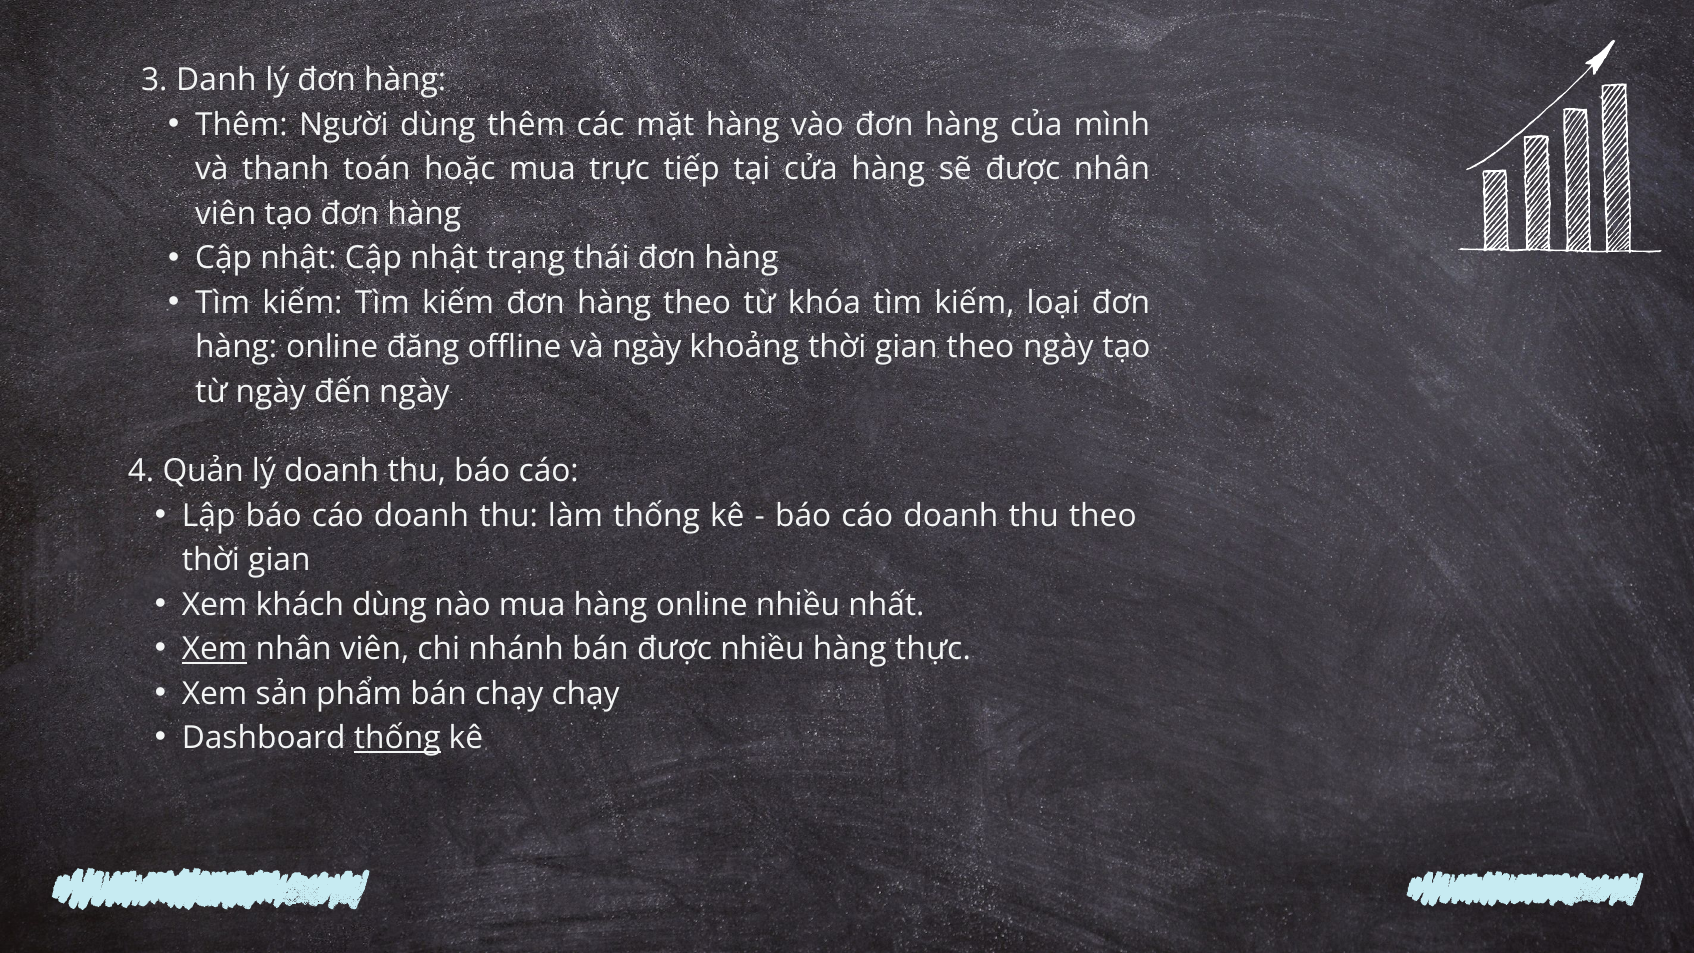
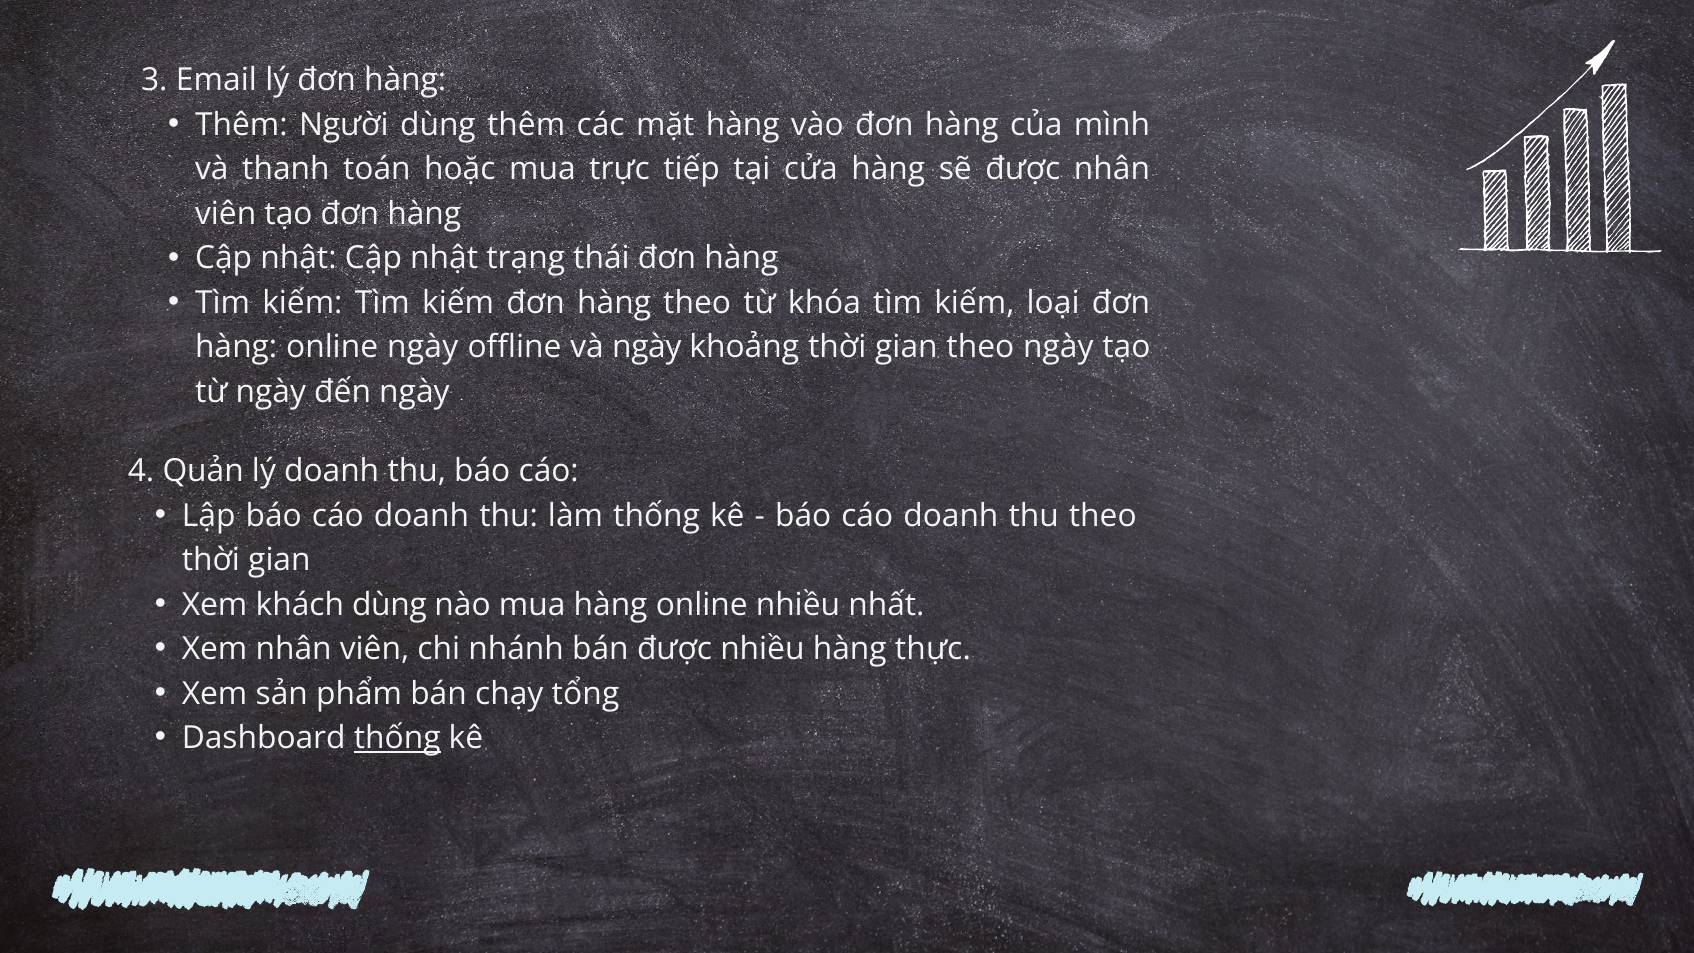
Danh: Danh -> Email
online đăng: đăng -> ngày
Xem at (215, 649) underline: present -> none
chạy chạy: chạy -> tổng
